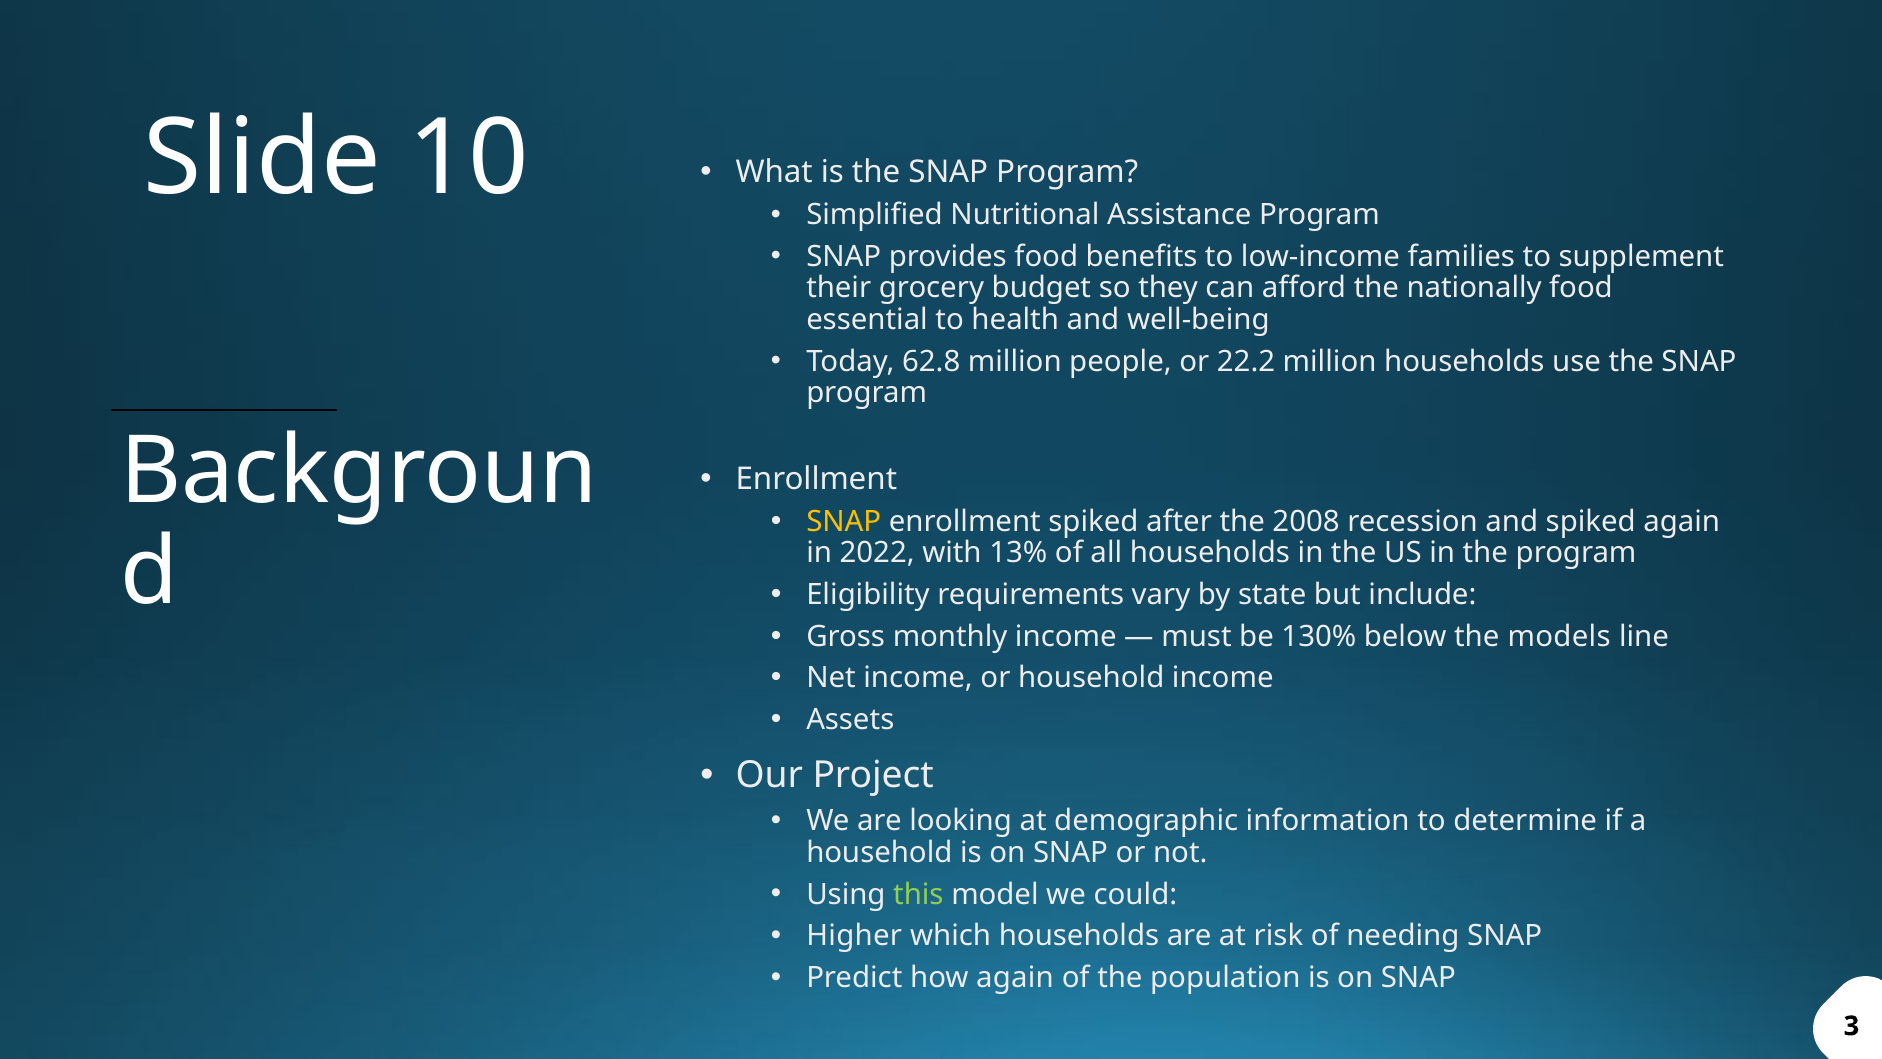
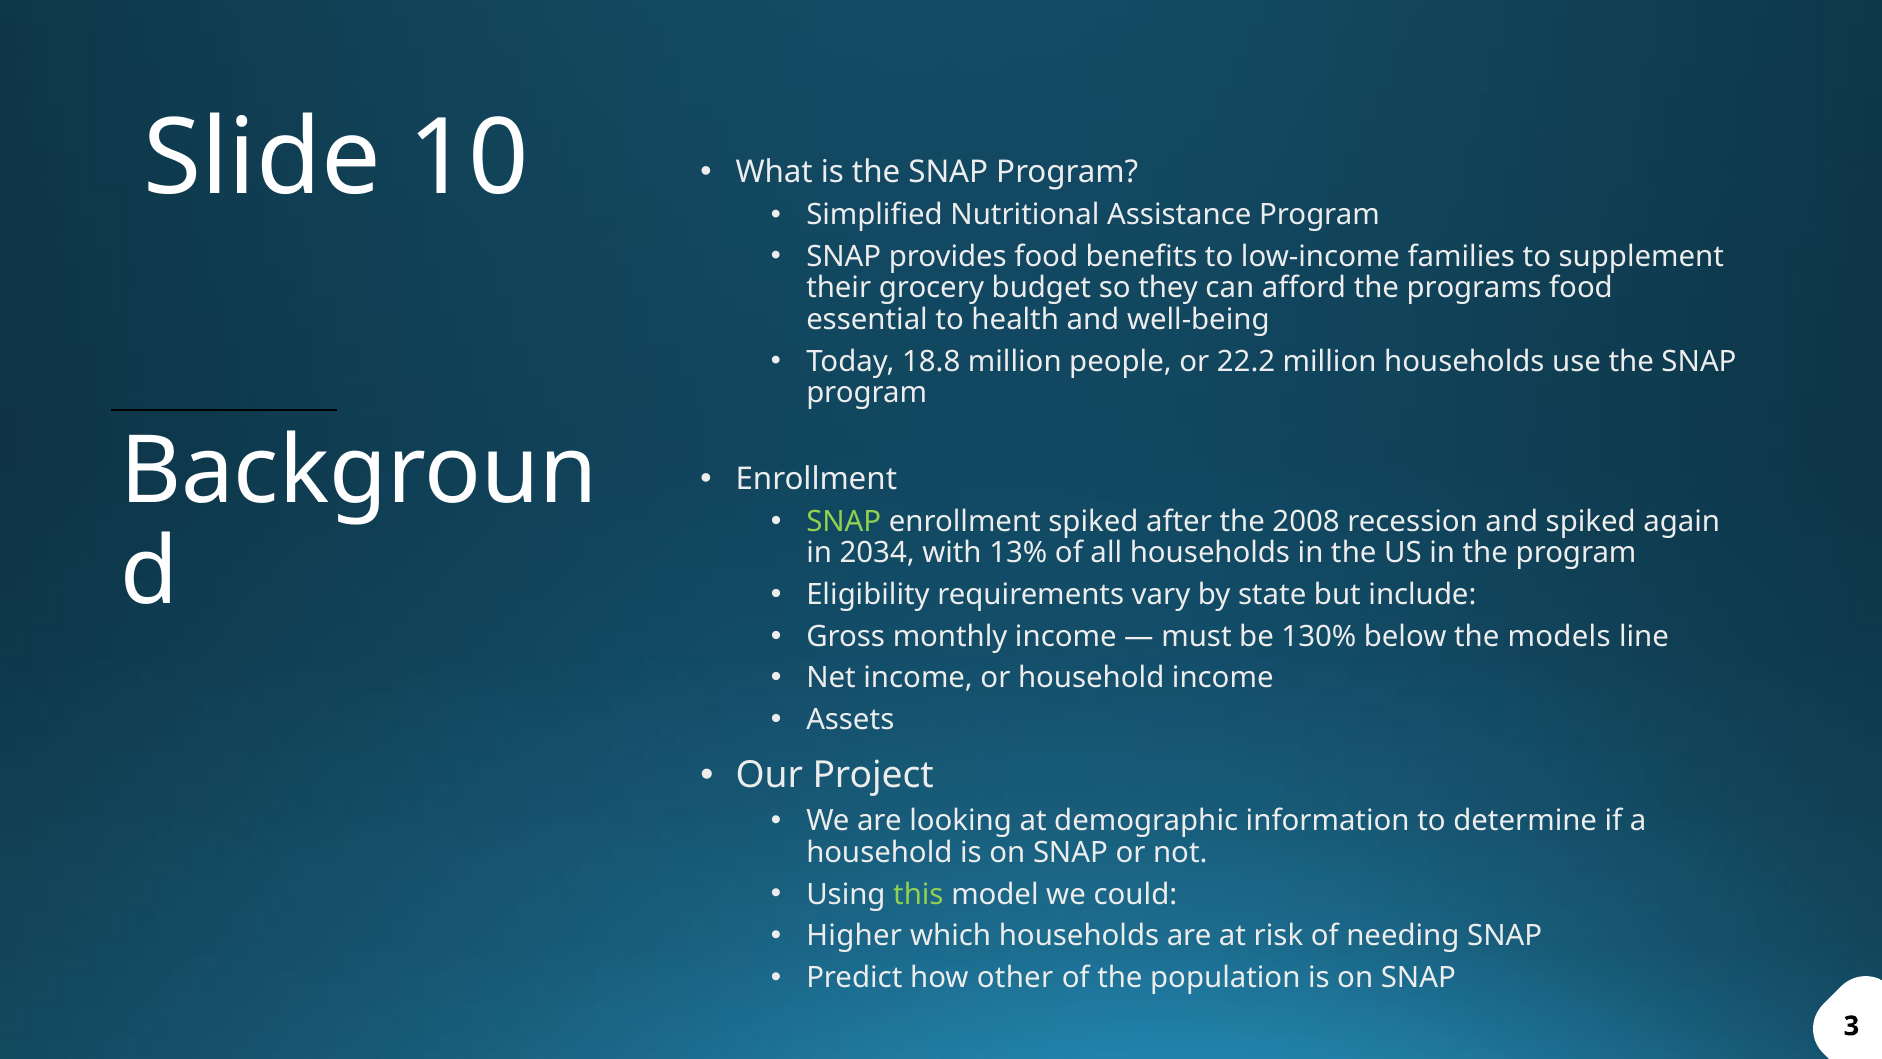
nationally: nationally -> programs
62.8: 62.8 -> 18.8
SNAP at (844, 521) colour: yellow -> light green
2022: 2022 -> 2034
how again: again -> other
